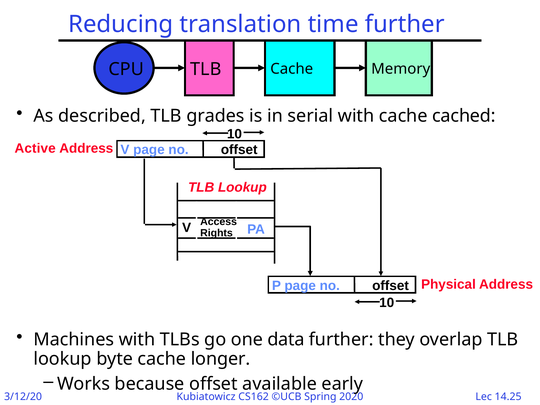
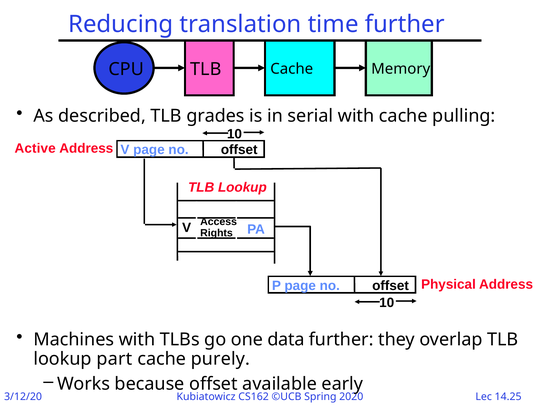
cached: cached -> pulling
byte: byte -> part
longer: longer -> purely
